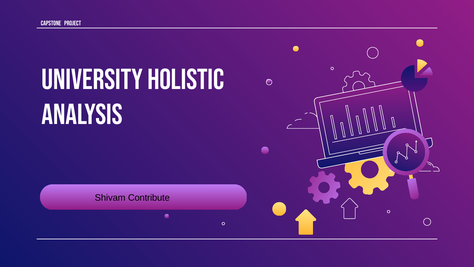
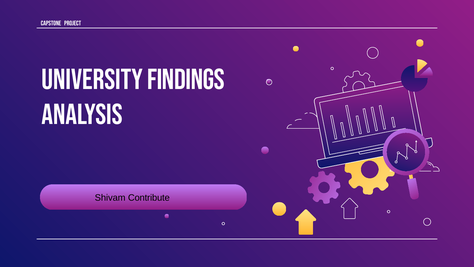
holistic: holistic -> findings
